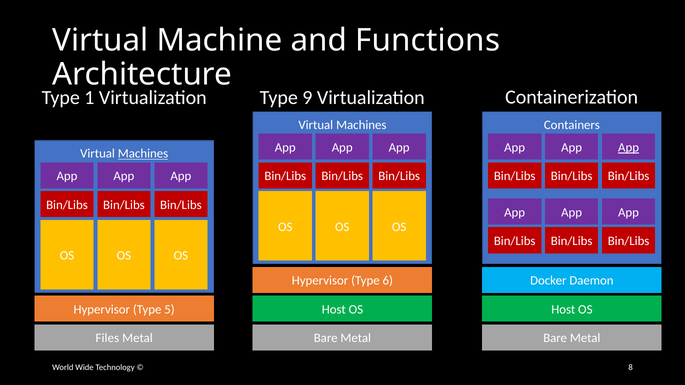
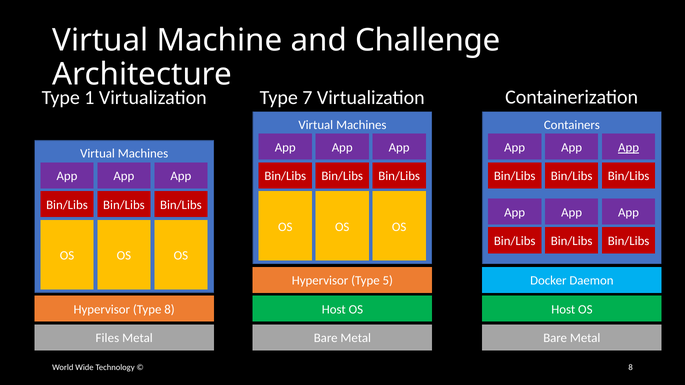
Functions: Functions -> Challenge
9: 9 -> 7
Machines at (143, 154) underline: present -> none
6: 6 -> 5
Type 5: 5 -> 8
